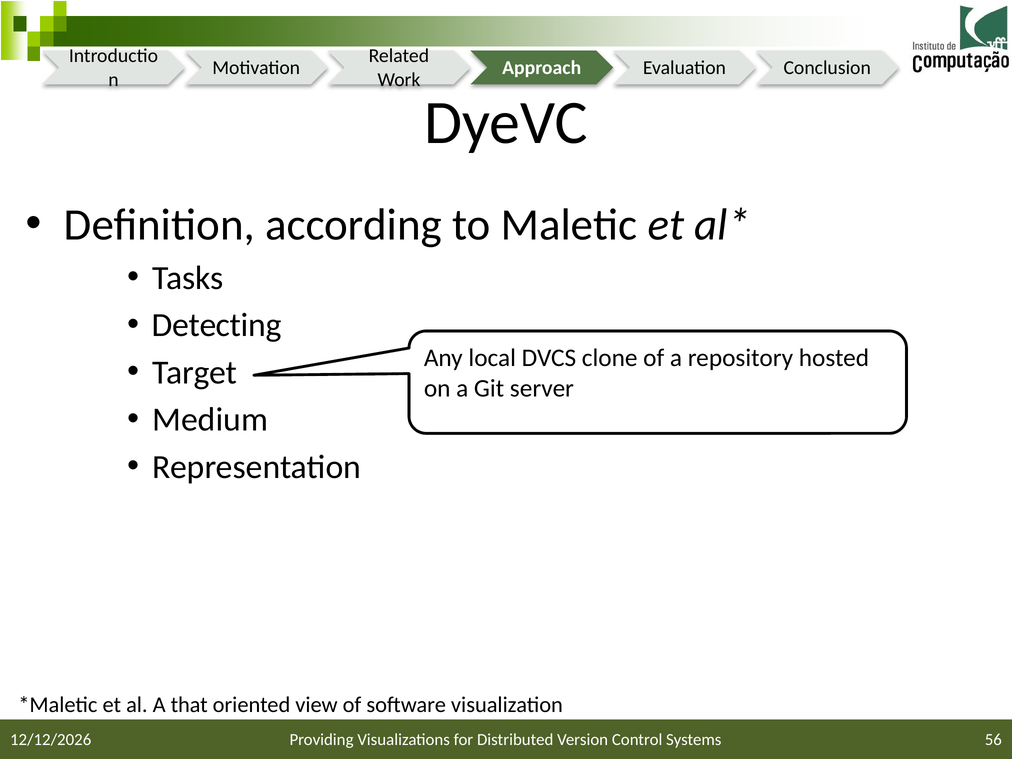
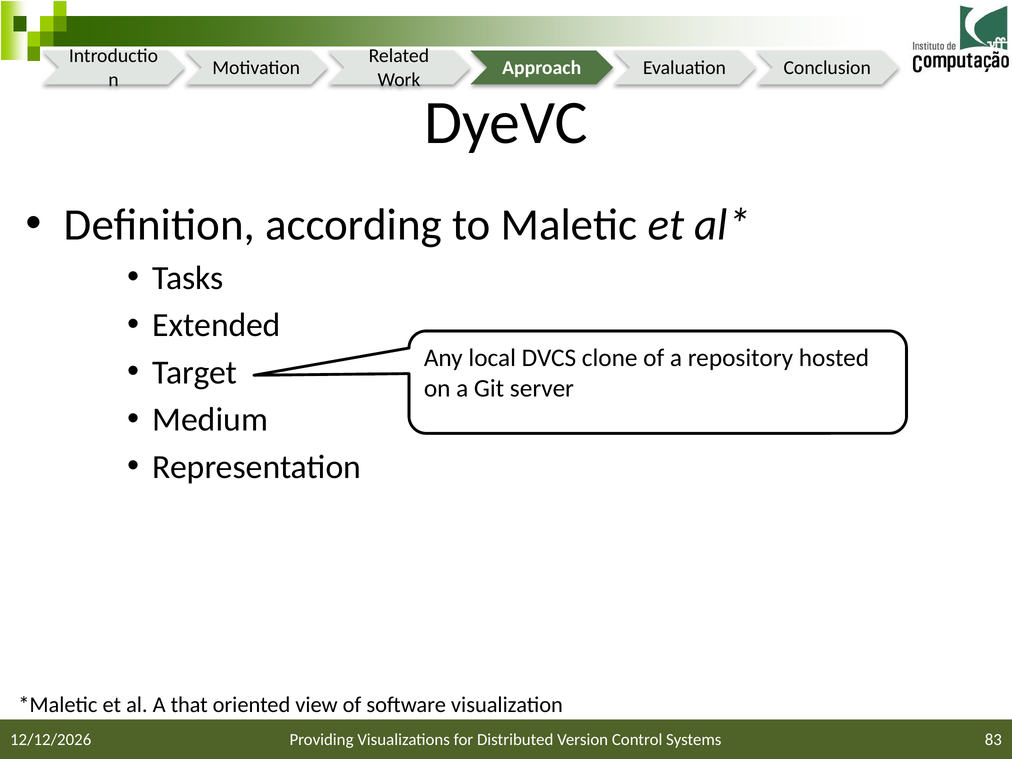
Detecting: Detecting -> Extended
56: 56 -> 83
